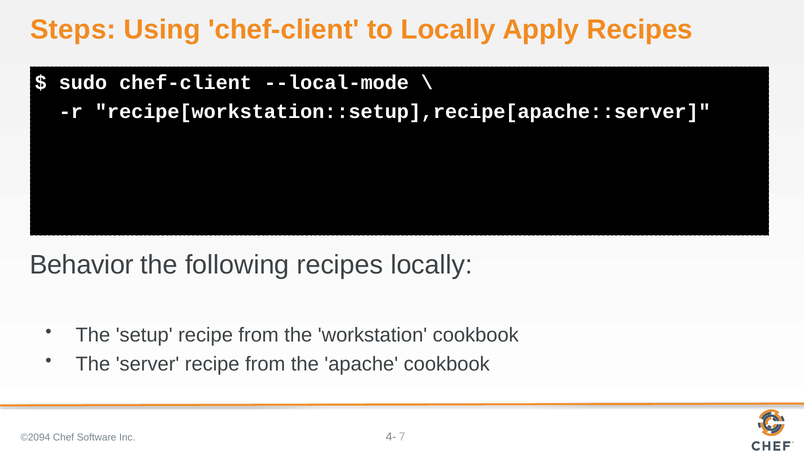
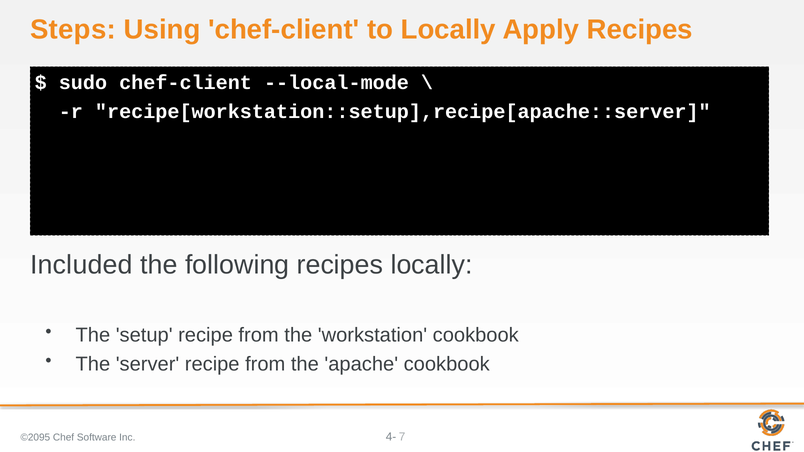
Behavior: Behavior -> Included
©2094: ©2094 -> ©2095
